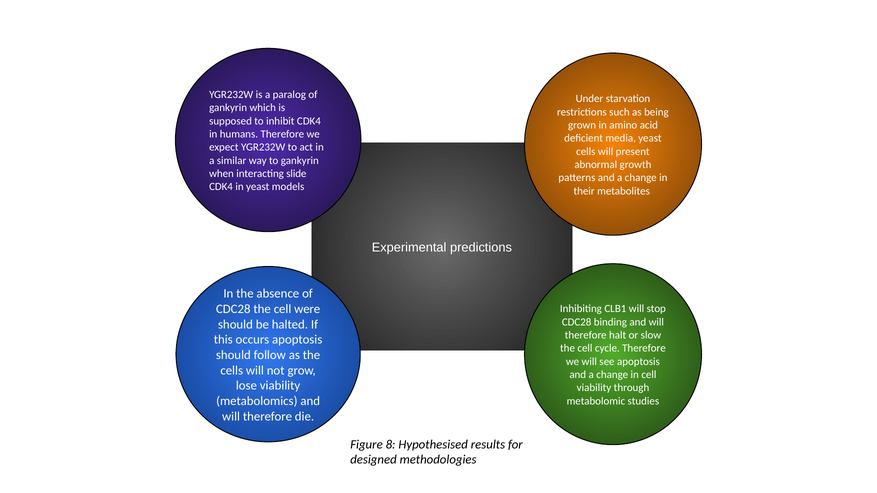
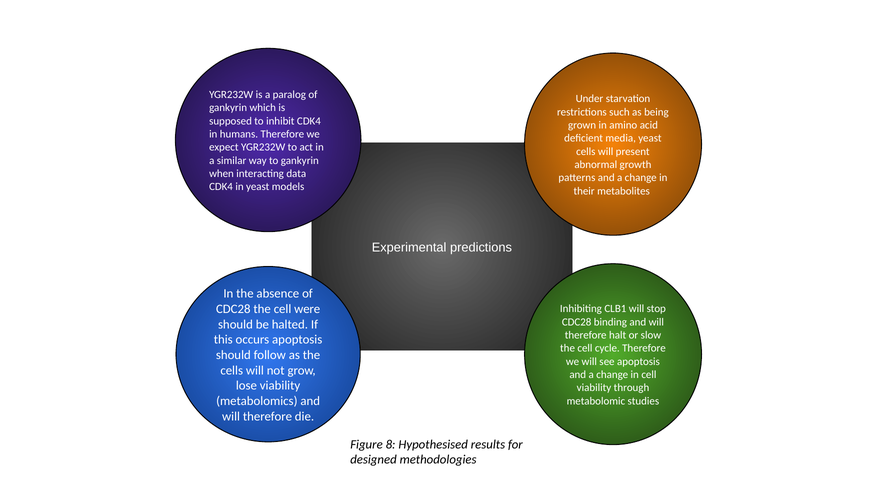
slide: slide -> data
